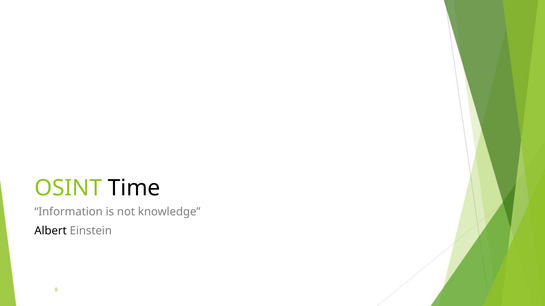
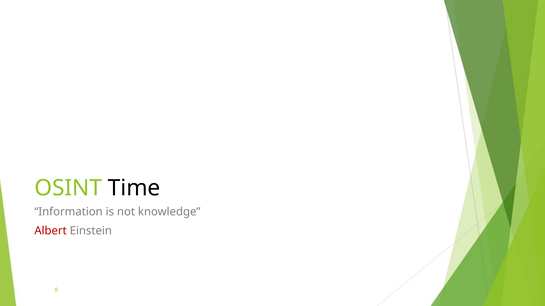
Albert colour: black -> red
